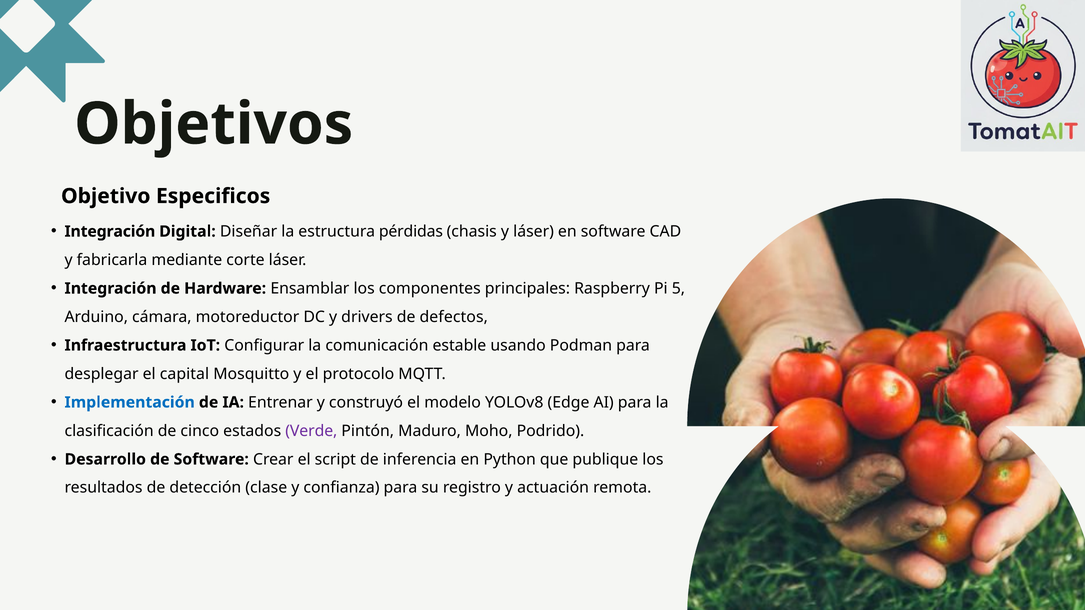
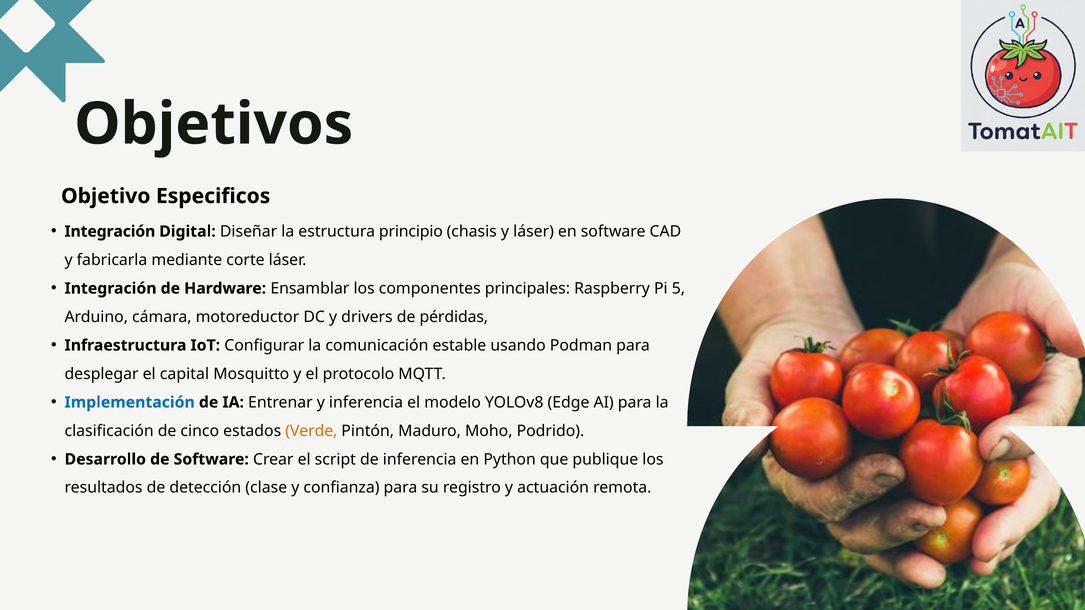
pérdidas: pérdidas -> principio
defectos: defectos -> pérdidas
y construyó: construyó -> inferencia
Verde colour: purple -> orange
